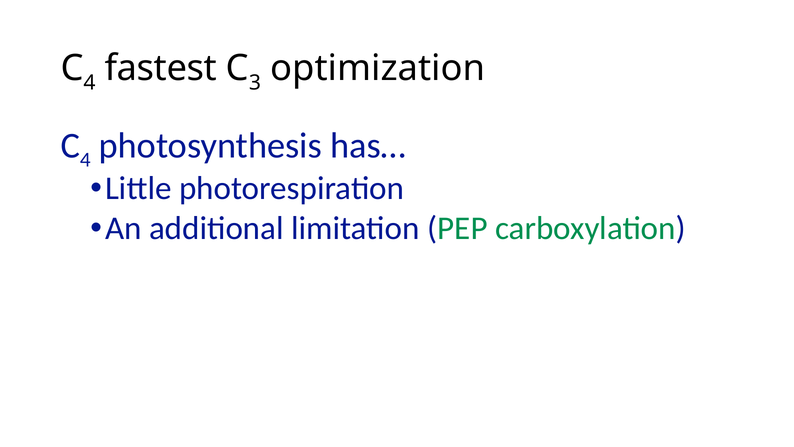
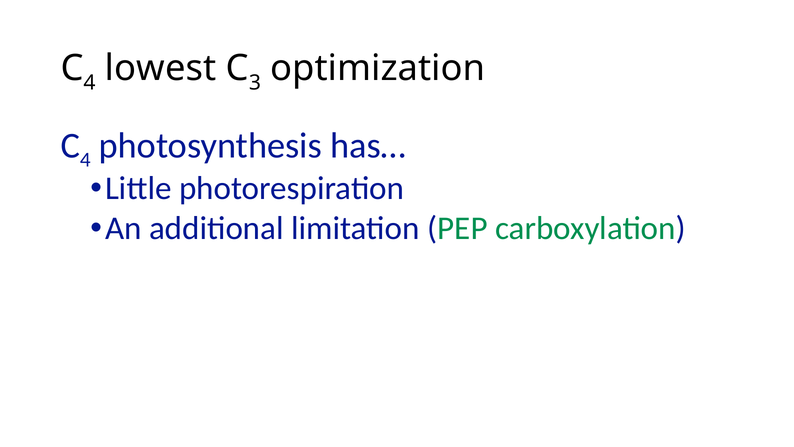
fastest: fastest -> lowest
